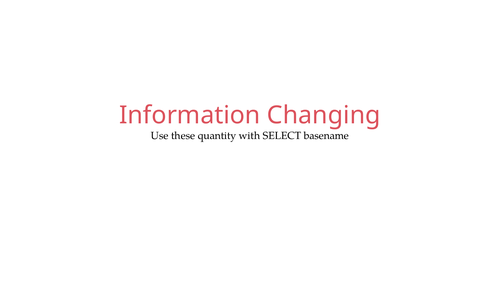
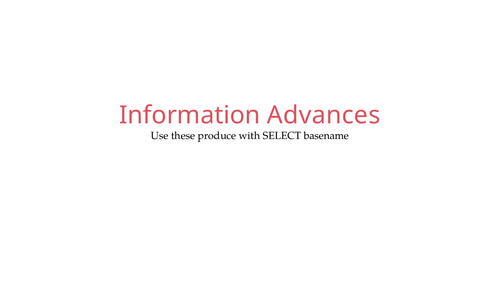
Changing: Changing -> Advances
quantity: quantity -> produce
